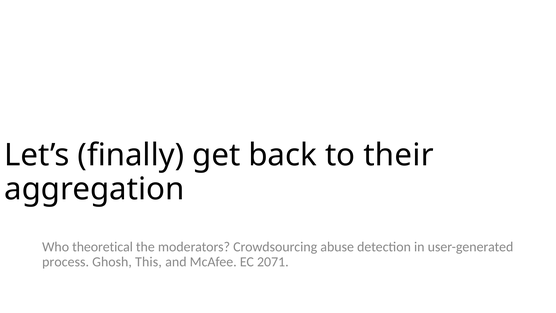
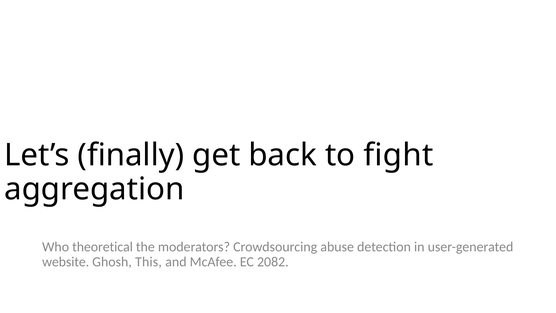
their: their -> fight
process: process -> website
2071: 2071 -> 2082
